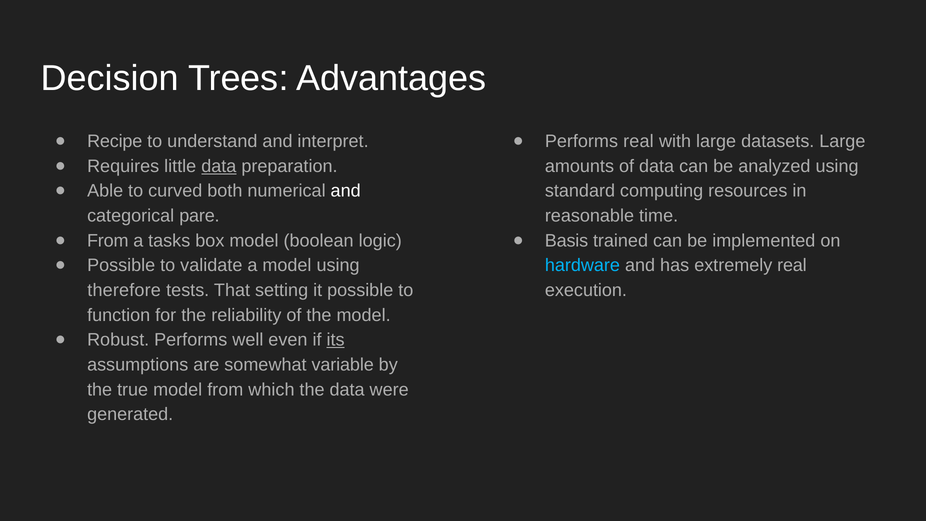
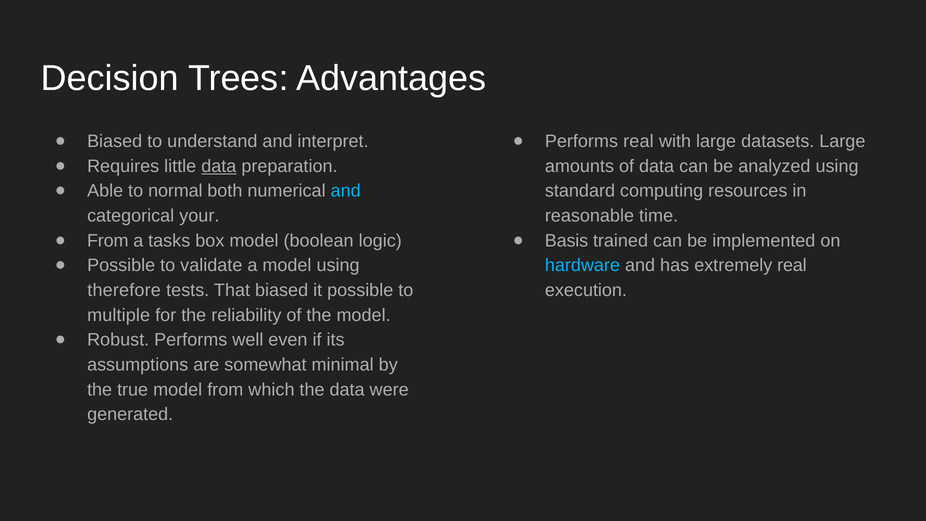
Recipe at (115, 141): Recipe -> Biased
curved: curved -> normal
and at (346, 191) colour: white -> light blue
pare: pare -> your
That setting: setting -> biased
function: function -> multiple
its underline: present -> none
variable: variable -> minimal
